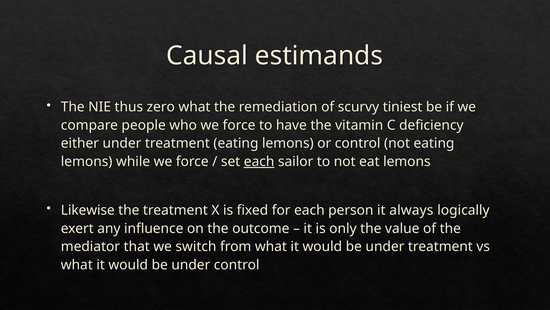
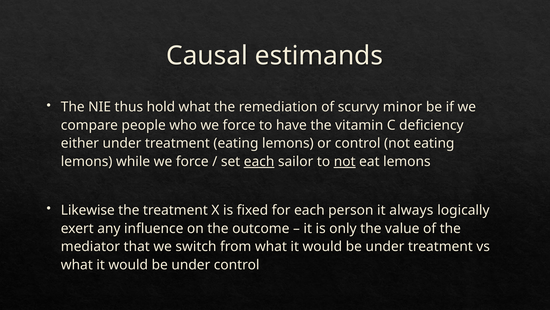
zero: zero -> hold
tiniest: tiniest -> minor
not at (345, 161) underline: none -> present
